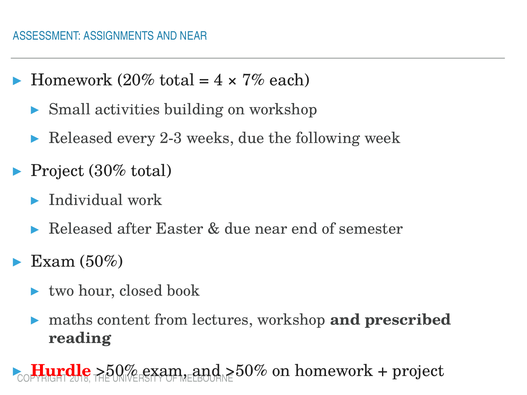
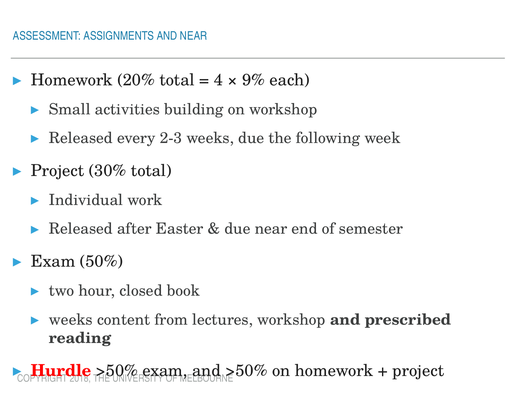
7%: 7% -> 9%
maths at (71, 320): maths -> weeks
